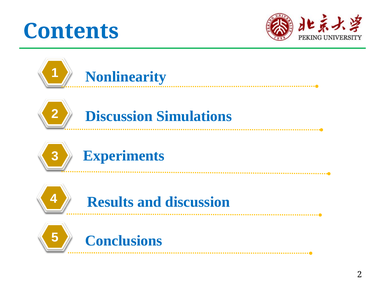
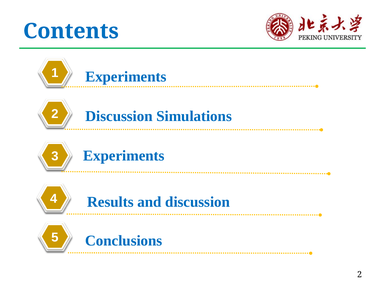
Nonlinearity at (126, 77): Nonlinearity -> Experiments
